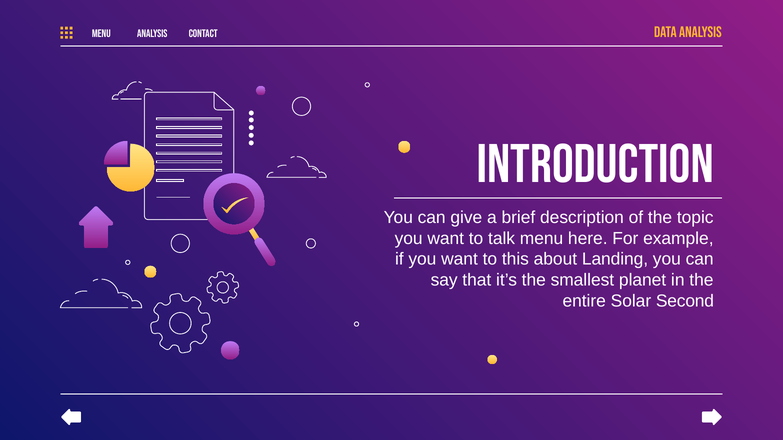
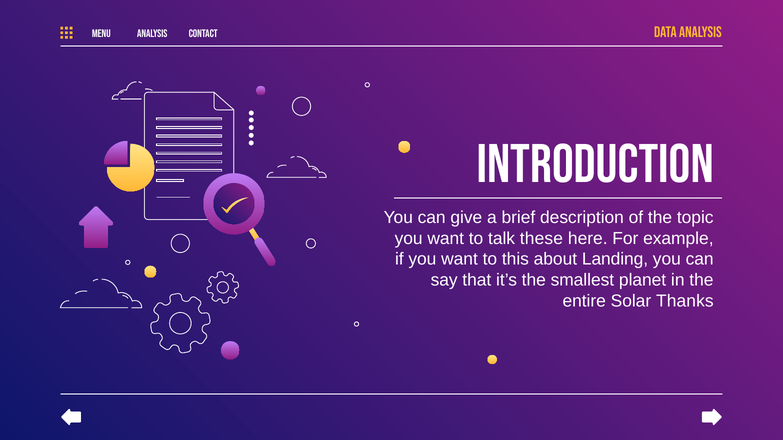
talk menu: menu -> these
Second: Second -> Thanks
